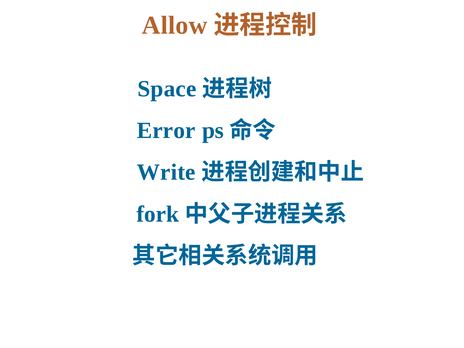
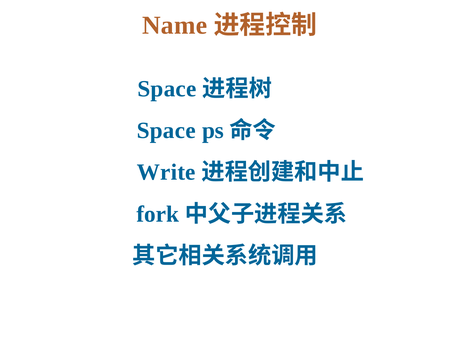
Allow: Allow -> Name
Error at (166, 131): Error -> Space
